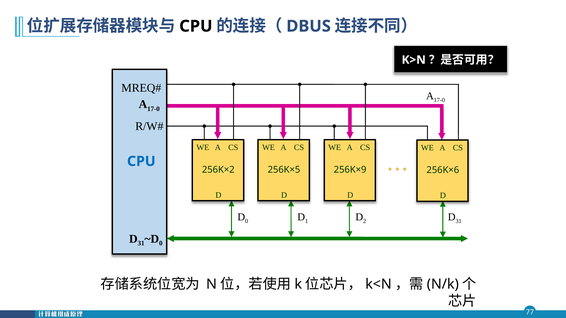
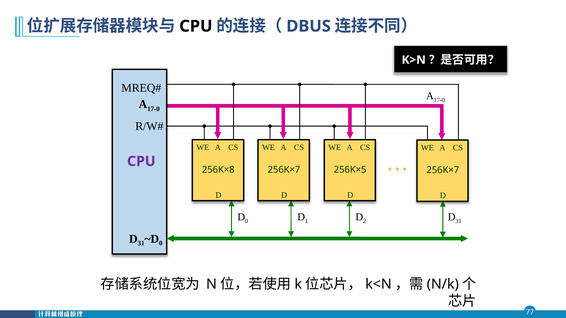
CPU at (141, 161) colour: blue -> purple
256K×2: 256K×2 -> 256K×8
256K×5 at (284, 170): 256K×5 -> 256K×7
256K×9: 256K×9 -> 256K×5
256K×6 at (443, 170): 256K×6 -> 256K×7
